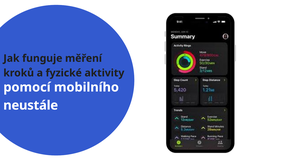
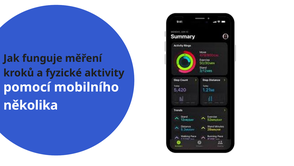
neustále: neustále -> několika
